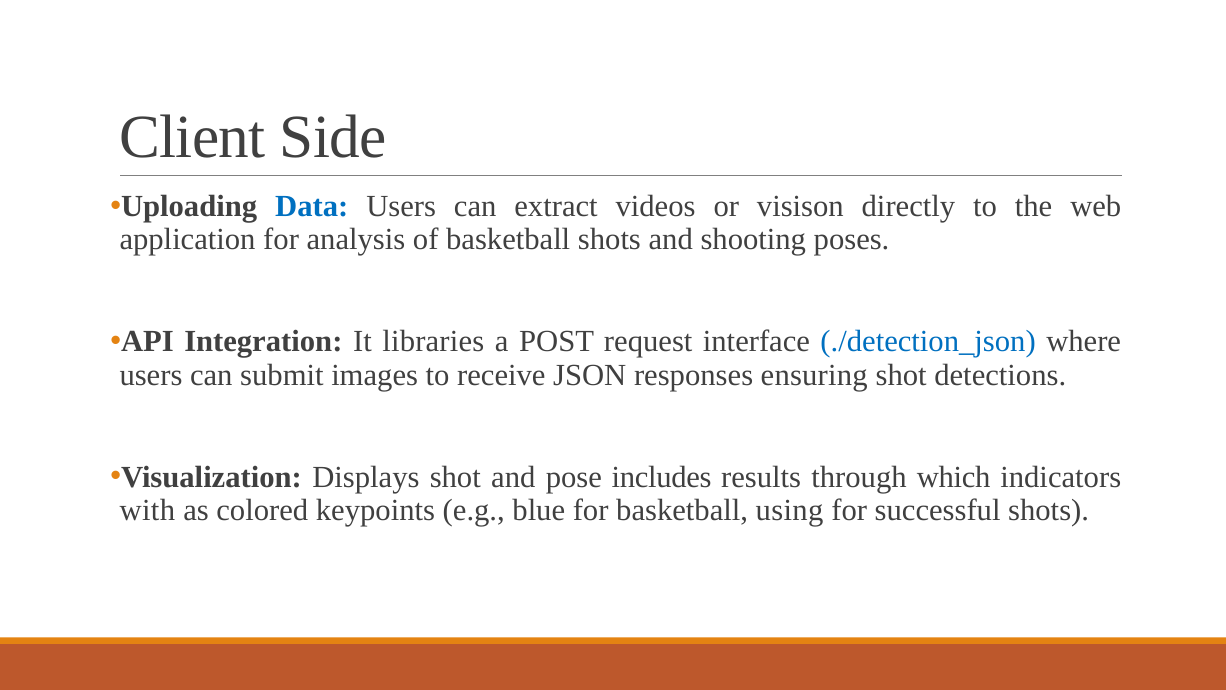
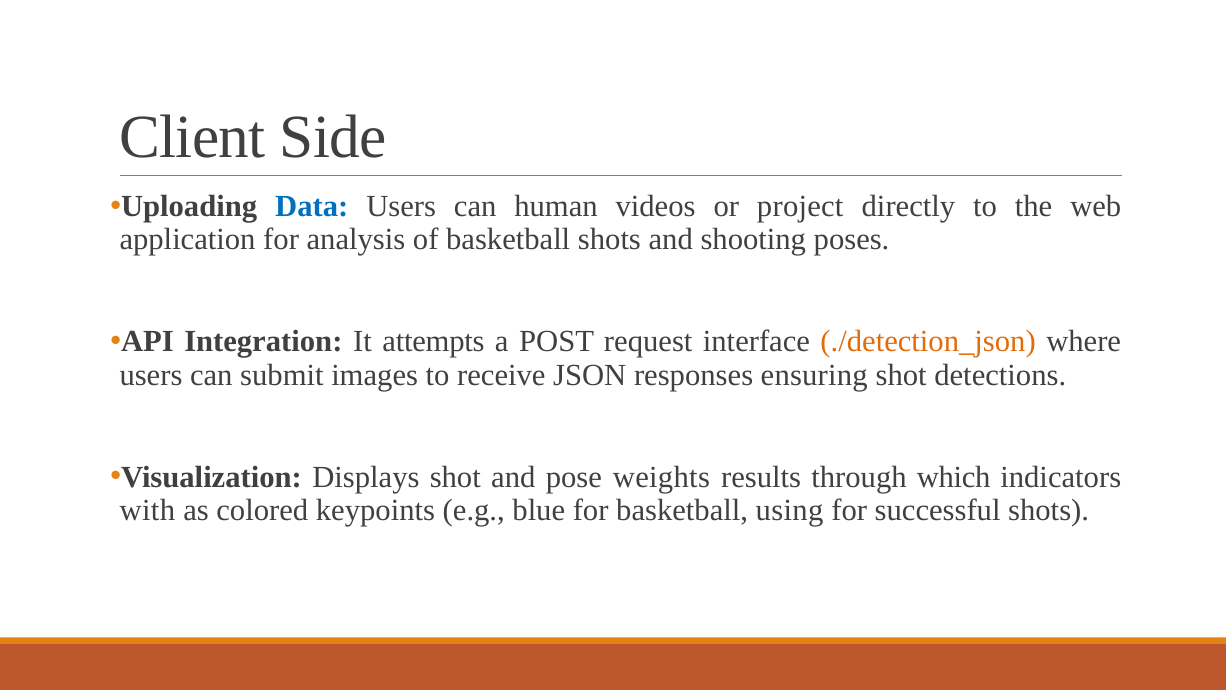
extract: extract -> human
visison: visison -> project
libraries: libraries -> attempts
./detection_json colour: blue -> orange
includes: includes -> weights
